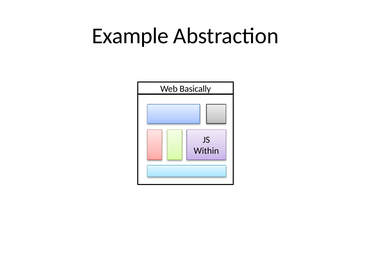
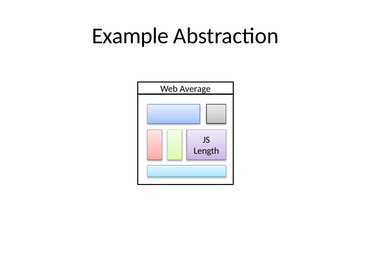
Basically: Basically -> Average
Within: Within -> Length
